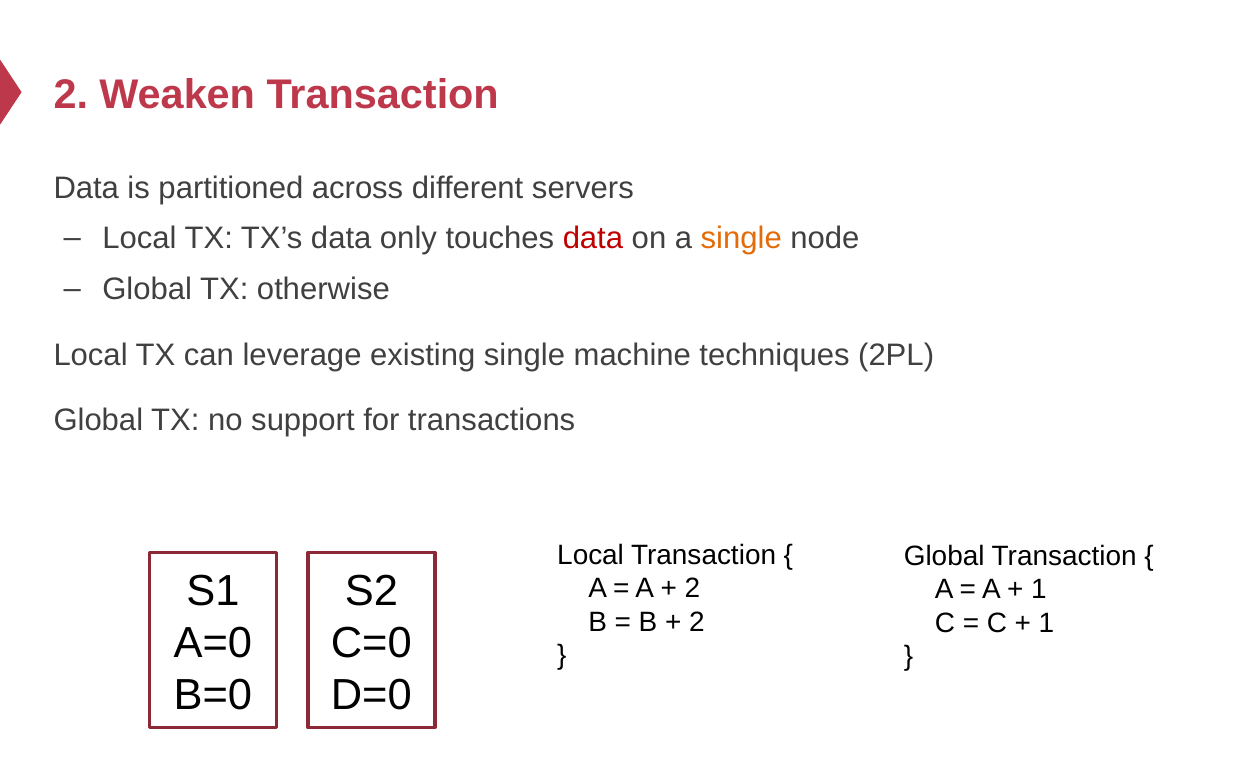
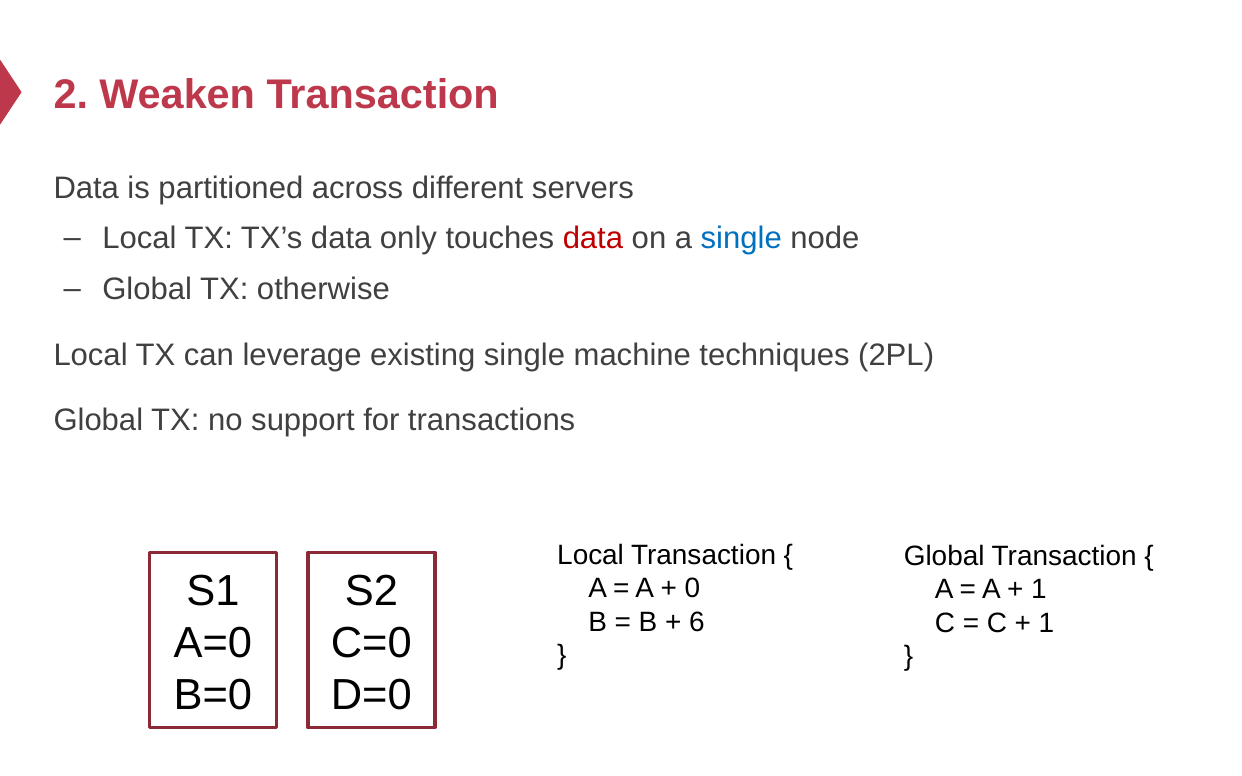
single at (741, 239) colour: orange -> blue
2 at (692, 589): 2 -> 0
2 at (697, 622): 2 -> 6
